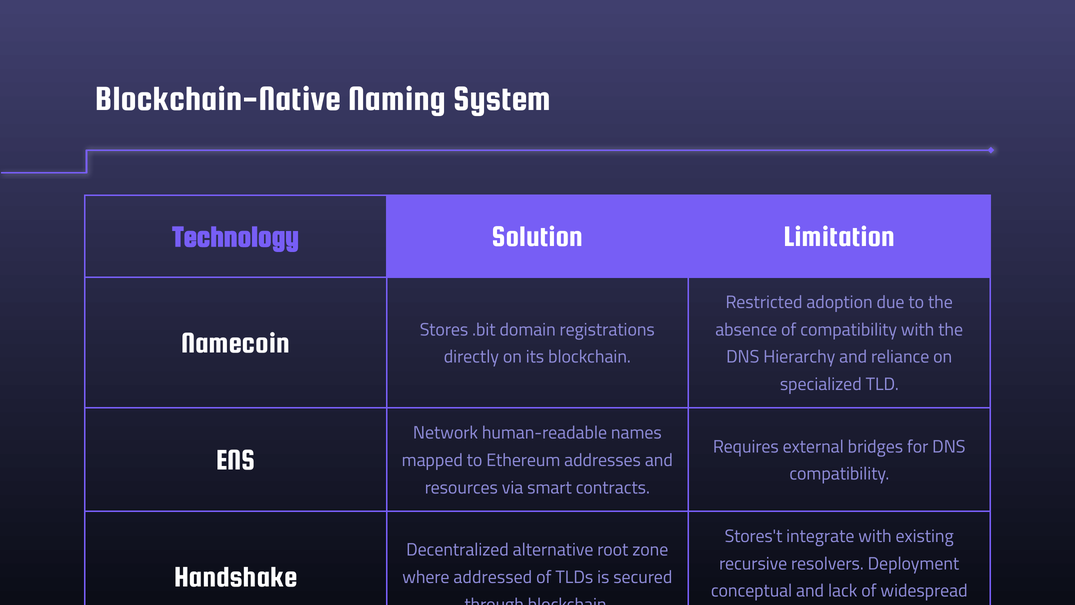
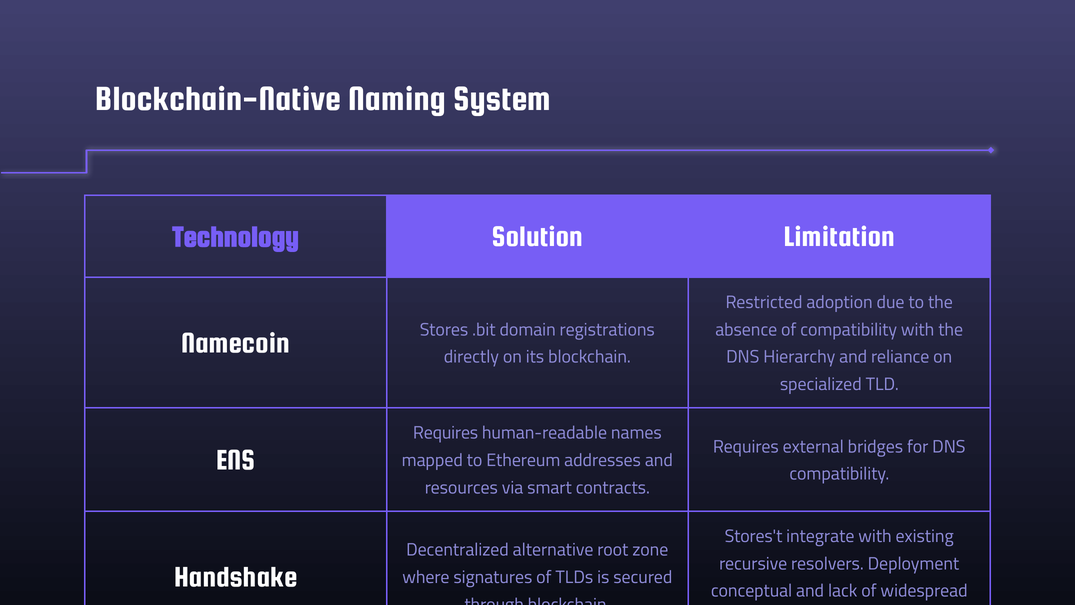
Network at (445, 433): Network -> Requires
addressed: addressed -> signatures
